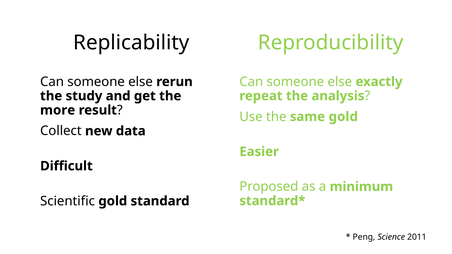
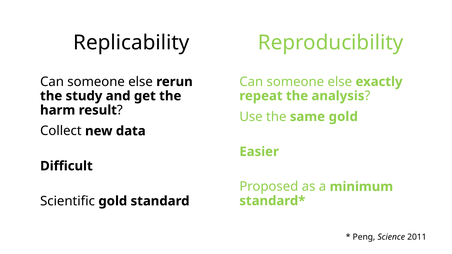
more: more -> harm
